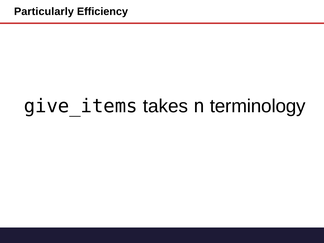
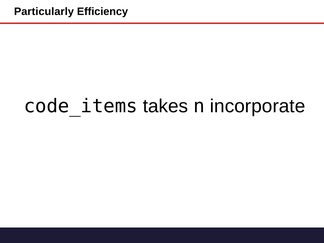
give_items: give_items -> code_items
terminology: terminology -> incorporate
